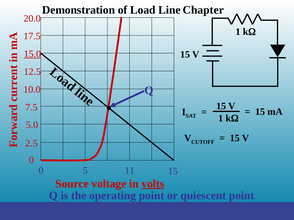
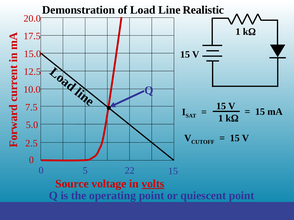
Chapter: Chapter -> Realistic
15.0 underline: present -> none
11: 11 -> 22
